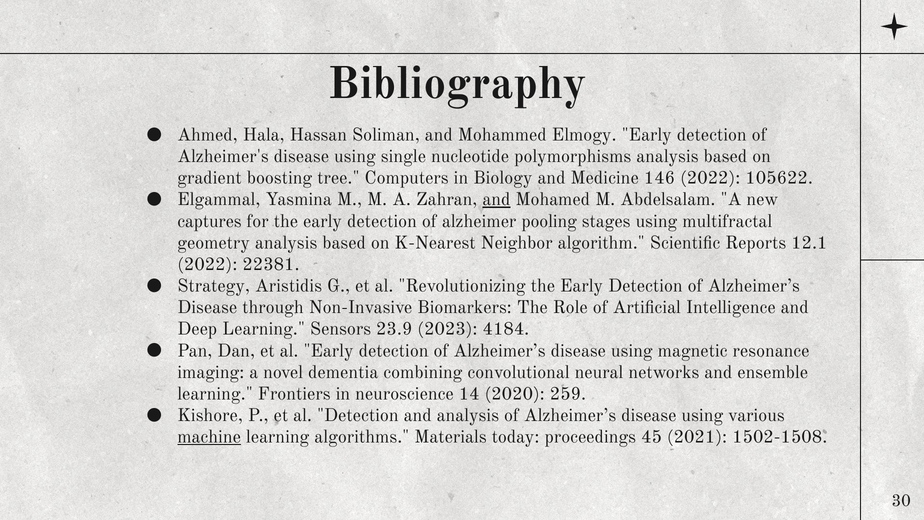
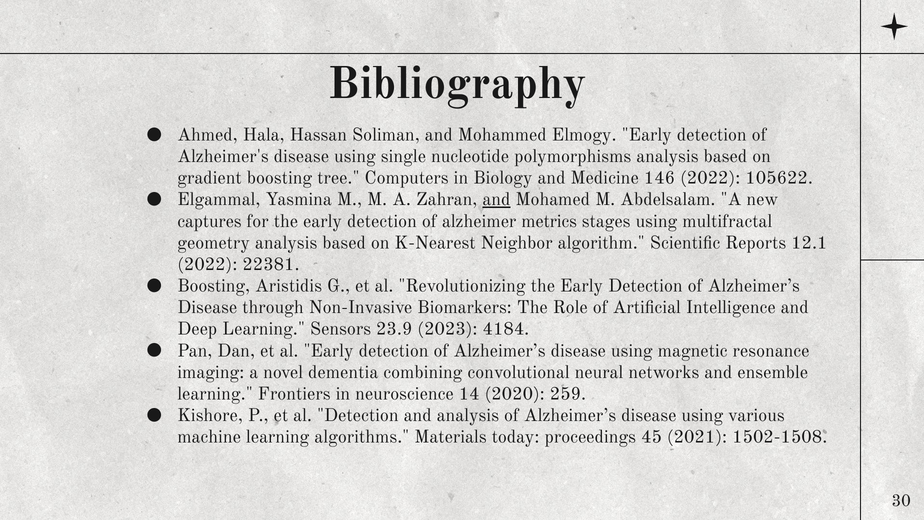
pooling: pooling -> metrics
Strategy at (214, 286): Strategy -> Boosting
machine underline: present -> none
